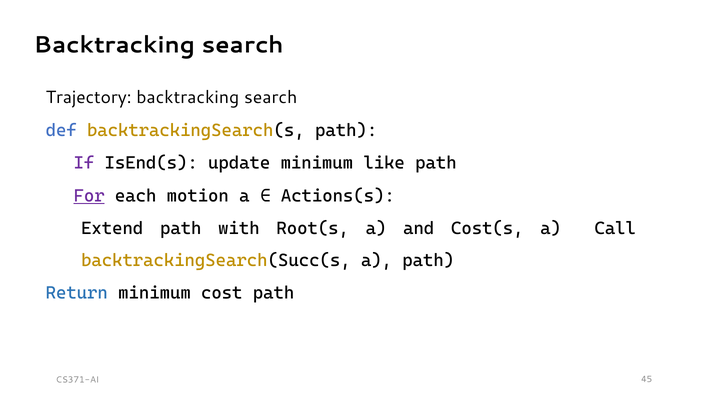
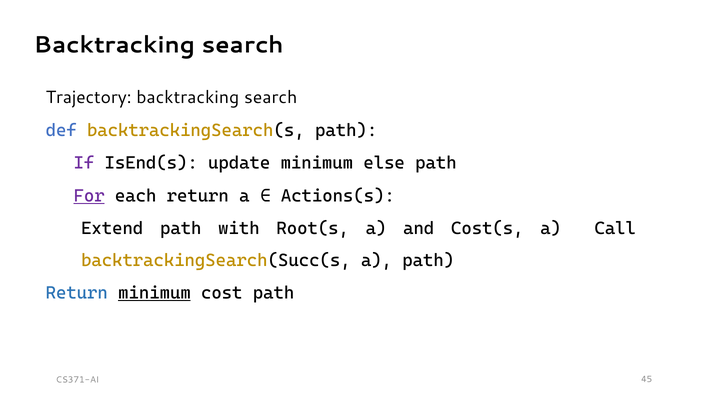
like: like -> else
each motion: motion -> return
minimum at (154, 293) underline: none -> present
